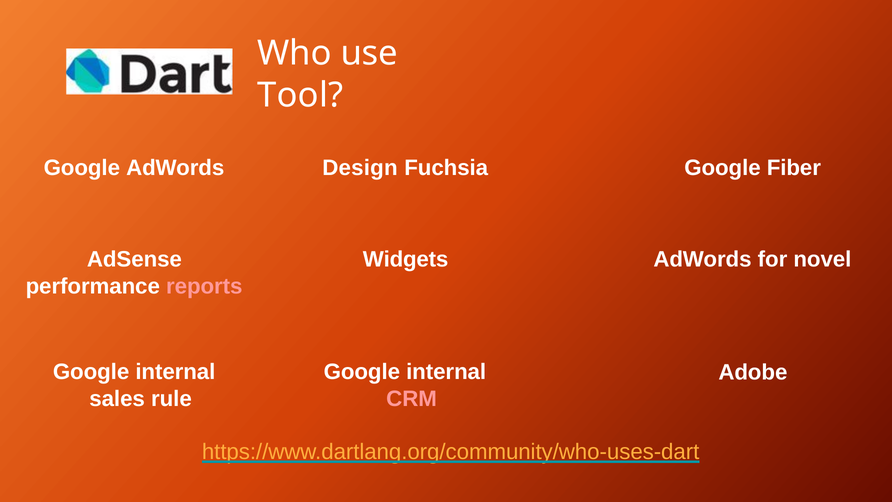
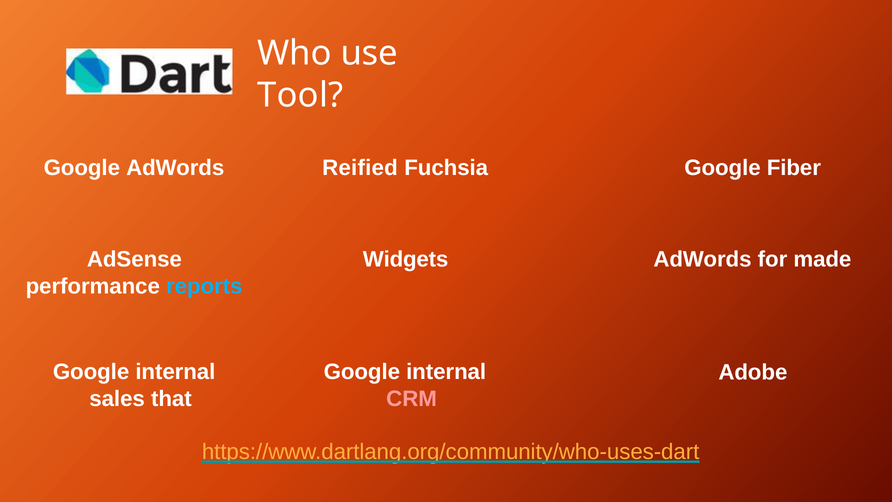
Design: Design -> Reified
novel: novel -> made
reports colour: pink -> light blue
rule: rule -> that
